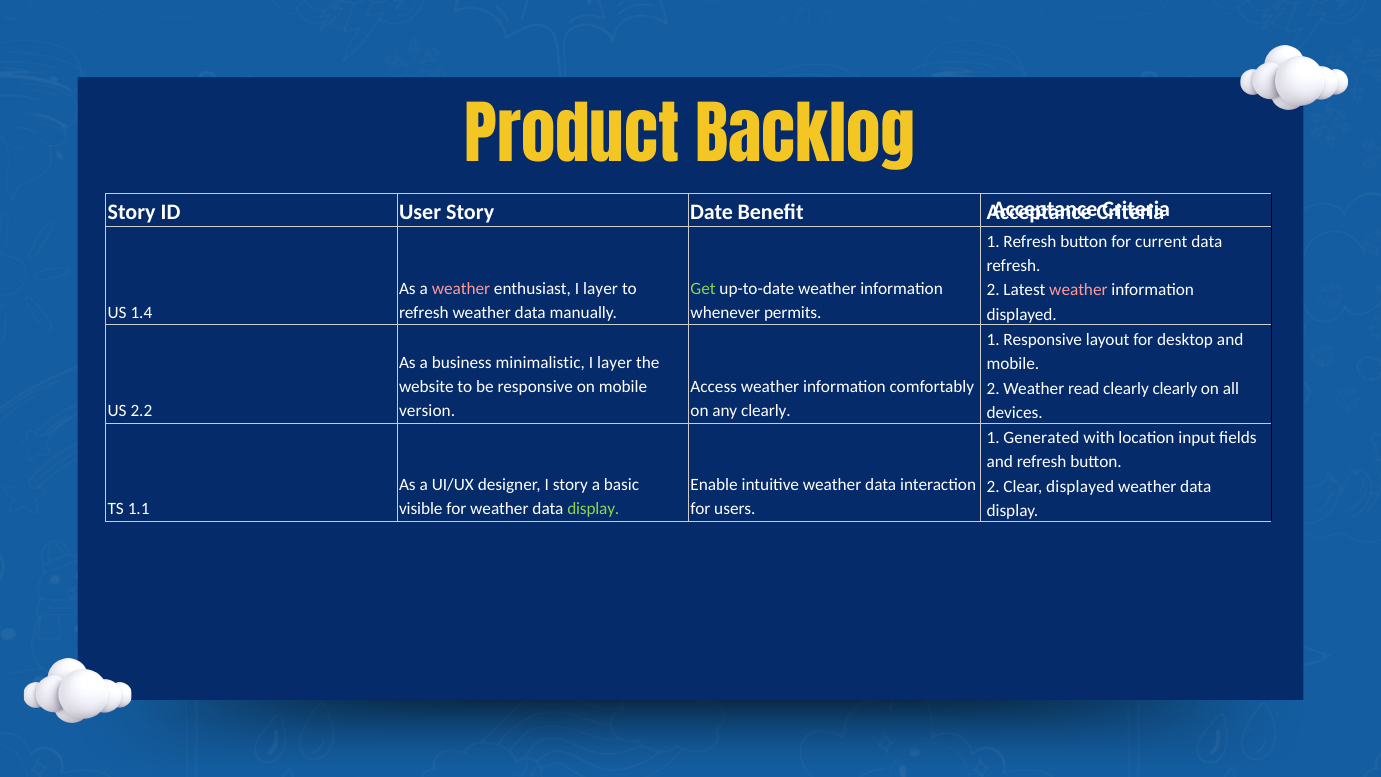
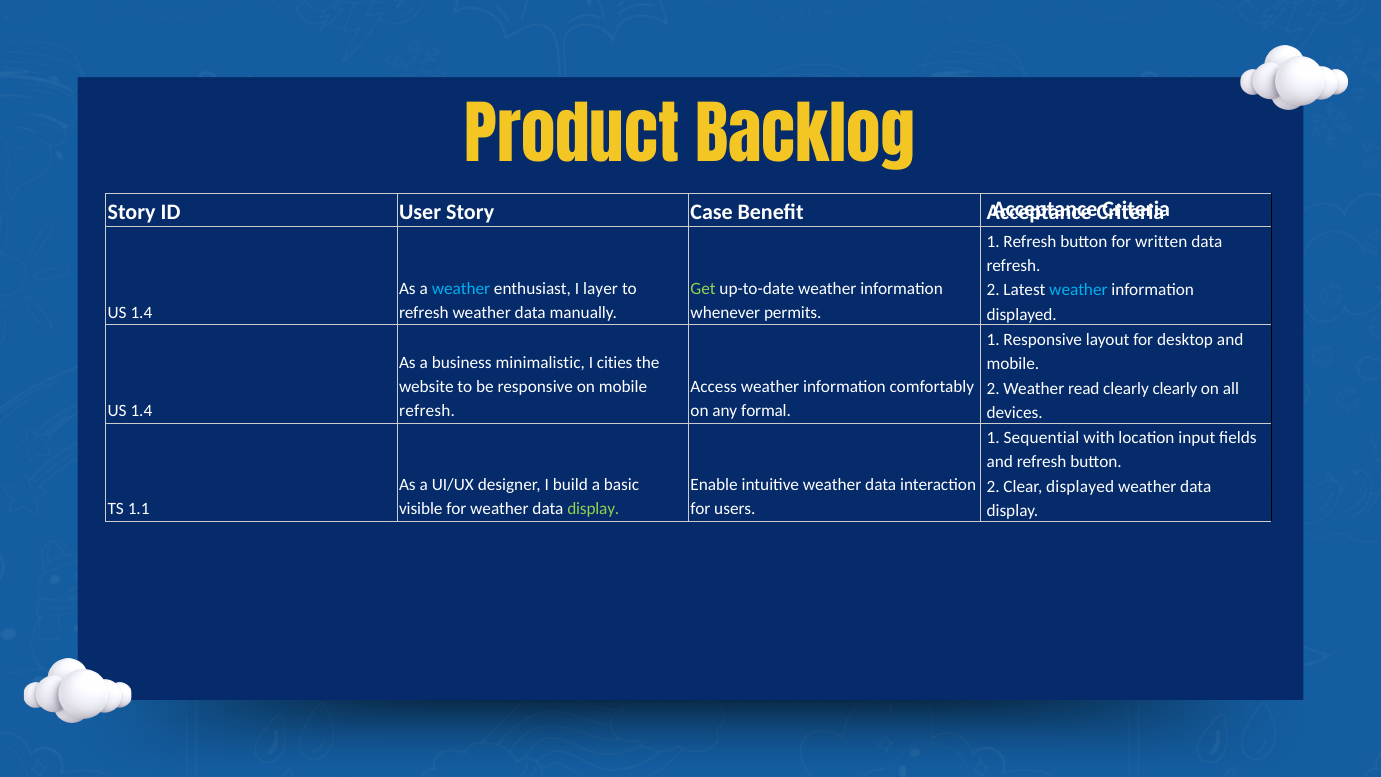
Date: Date -> Case
current: current -> written
weather at (461, 289) colour: pink -> light blue
weather at (1078, 290) colour: pink -> light blue
layer at (615, 362): layer -> cities
2.2 at (141, 411): 2.2 -> 1.4
version at (427, 411): version -> refresh
any clearly: clearly -> formal
Generated: Generated -> Sequential
I story: story -> build
